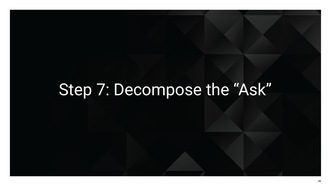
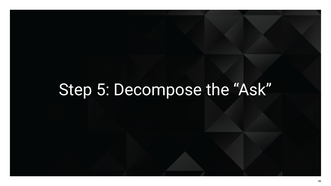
7: 7 -> 5
